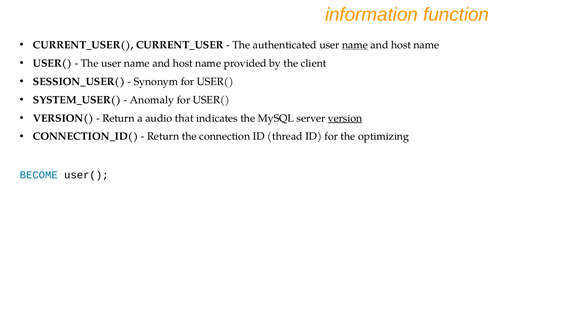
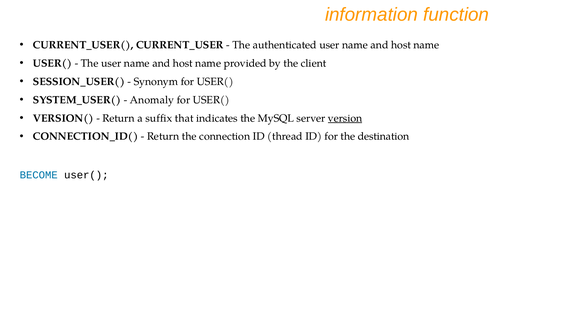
name at (355, 45) underline: present -> none
audio: audio -> suffix
optimizing: optimizing -> destination
